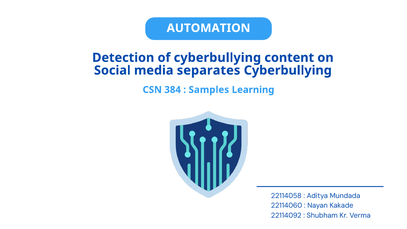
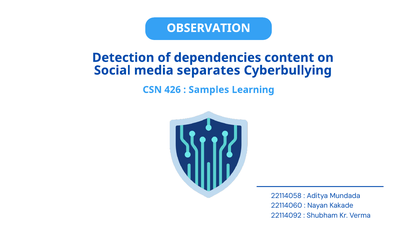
AUTOMATION: AUTOMATION -> OBSERVATION
of cyberbullying: cyberbullying -> dependencies
384: 384 -> 426
